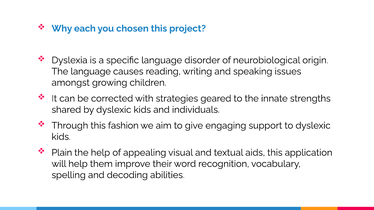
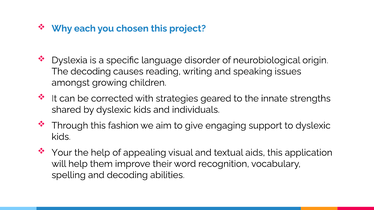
The language: language -> decoding
Plain: Plain -> Your
